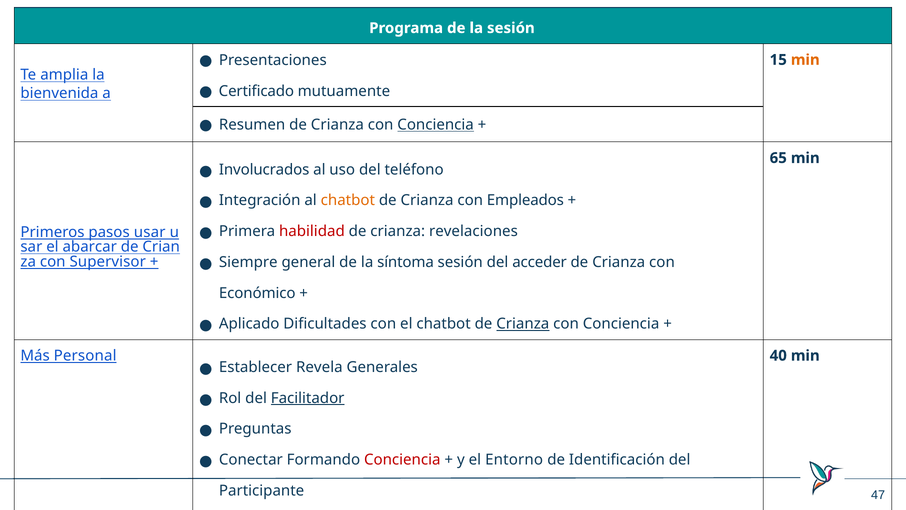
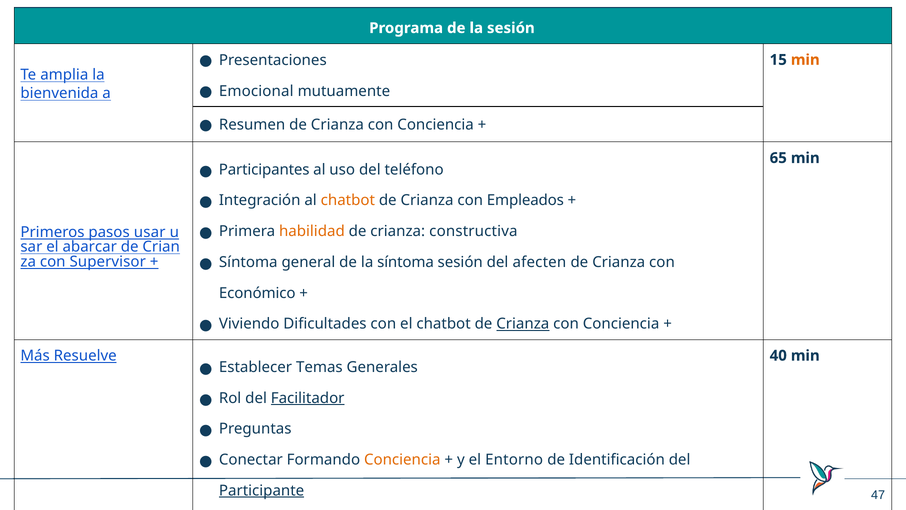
Certificado: Certificado -> Emocional
Conciencia at (436, 125) underline: present -> none
Involucrados: Involucrados -> Participantes
habilidad colour: red -> orange
revelaciones: revelaciones -> constructiva
Siempre at (248, 262): Siempre -> Síntoma
acceder: acceder -> afecten
Aplicado: Aplicado -> Viviendo
Personal: Personal -> Resuelve
Revela: Revela -> Temas
Conciencia at (402, 460) colour: red -> orange
Participante underline: none -> present
